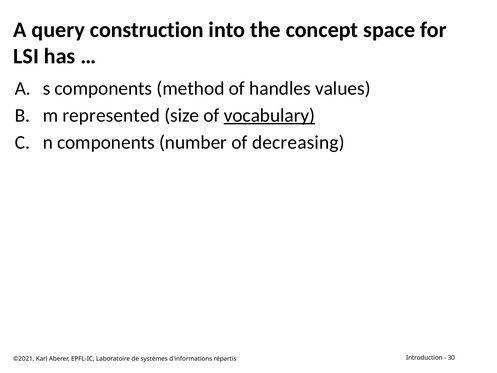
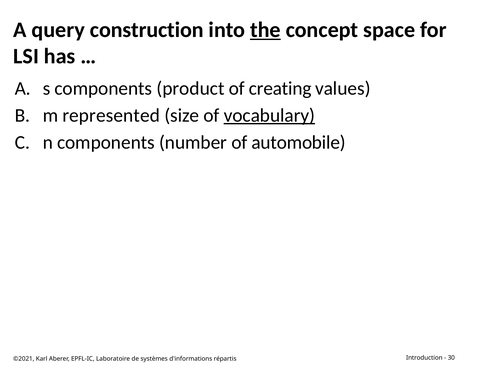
the underline: none -> present
method: method -> product
handles: handles -> creating
decreasing: decreasing -> automobile
